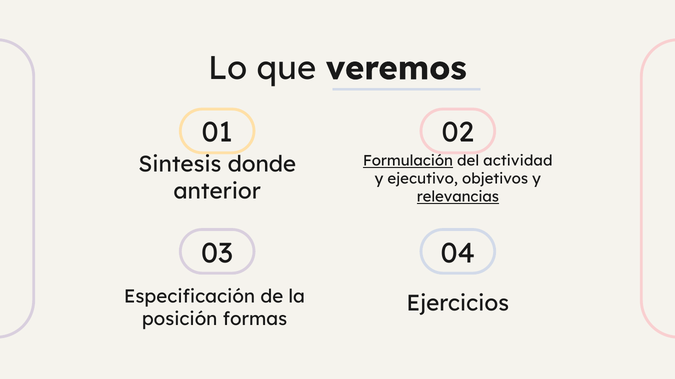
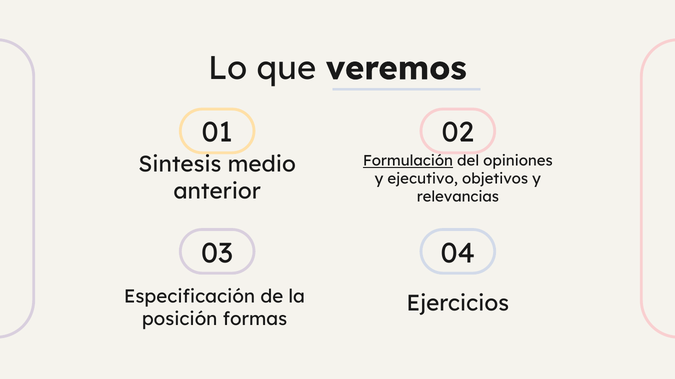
actividad: actividad -> opiniones
donde: donde -> medio
relevancias underline: present -> none
